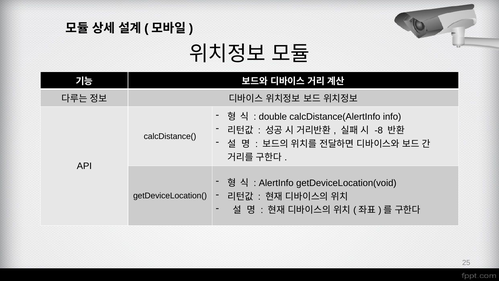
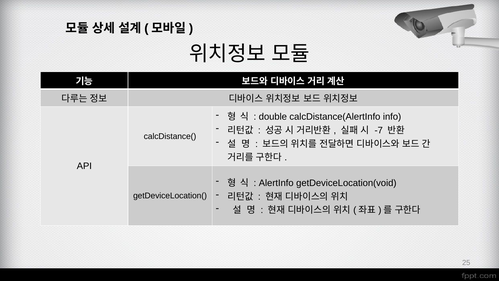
-8: -8 -> -7
